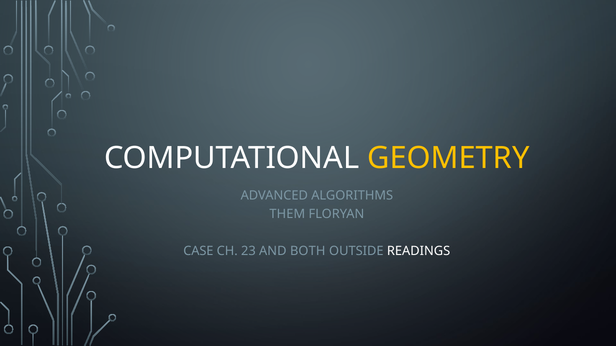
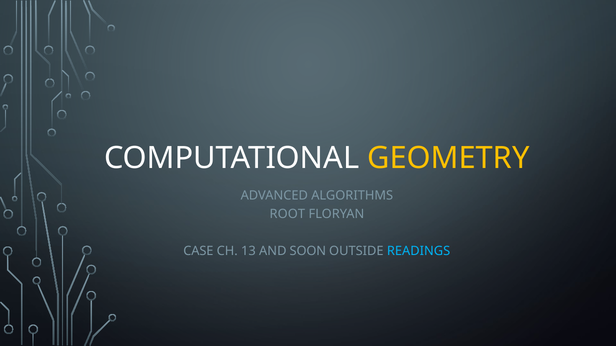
THEM: THEM -> ROOT
23: 23 -> 13
BOTH: BOTH -> SOON
READINGS colour: white -> light blue
